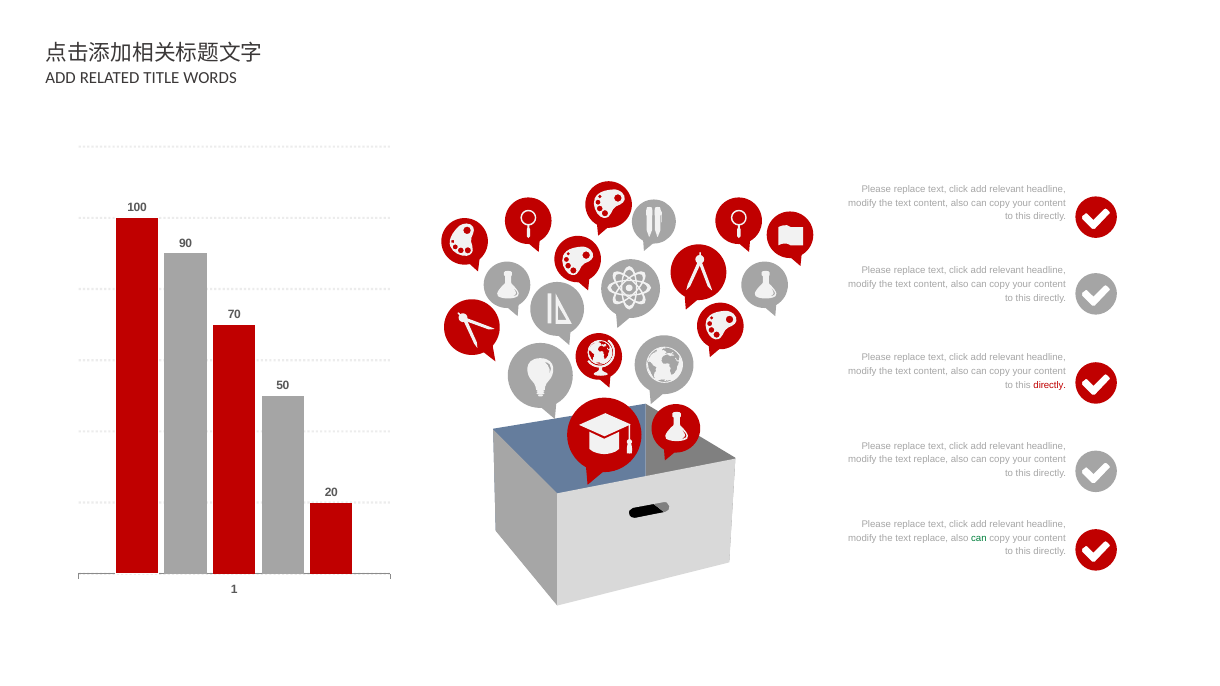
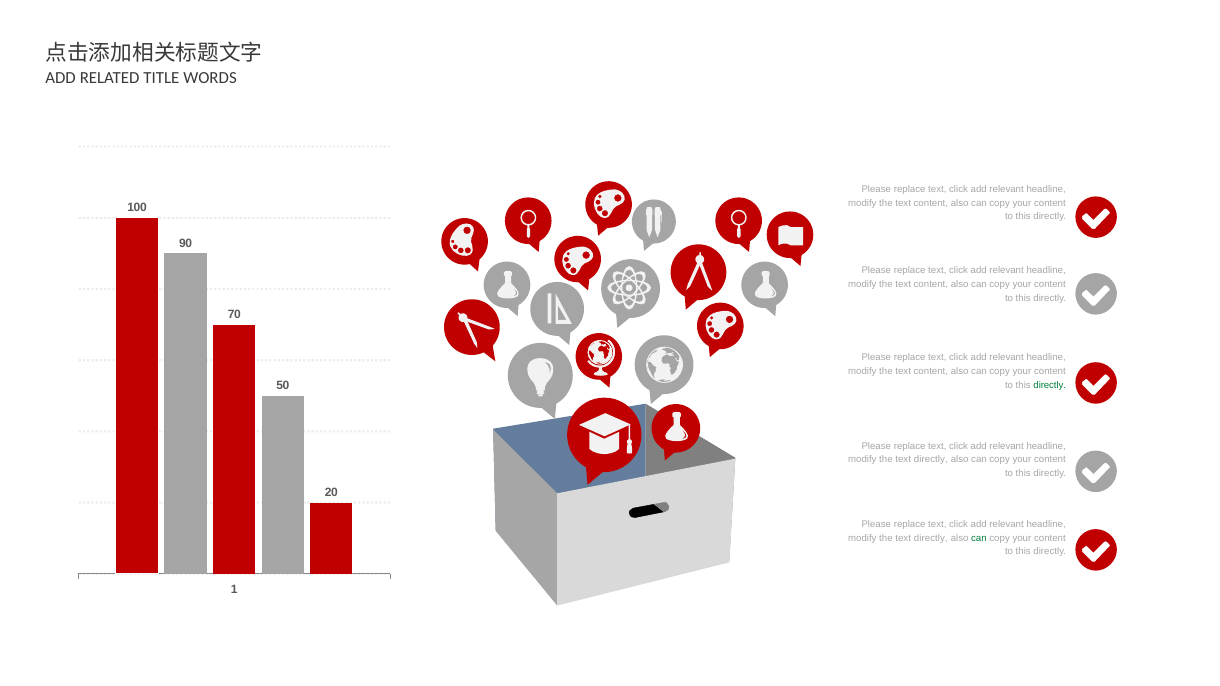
directly at (1050, 386) colour: red -> green
replace at (931, 460): replace -> directly
replace at (931, 538): replace -> directly
